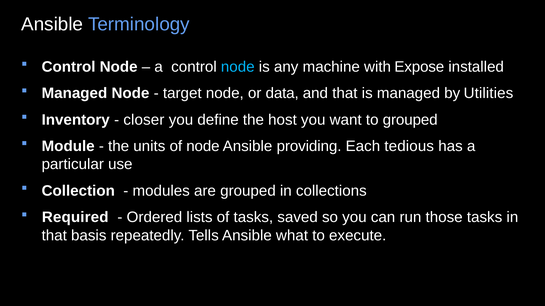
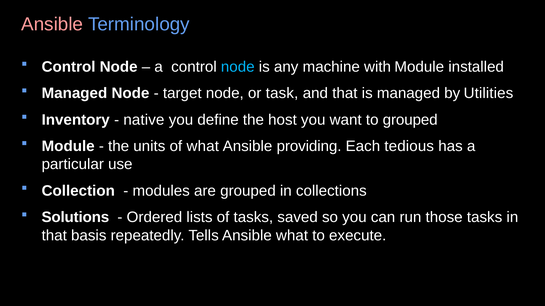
Ansible at (52, 24) colour: white -> pink
with Expose: Expose -> Module
data: data -> task
closer: closer -> native
of node: node -> what
Required: Required -> Solutions
